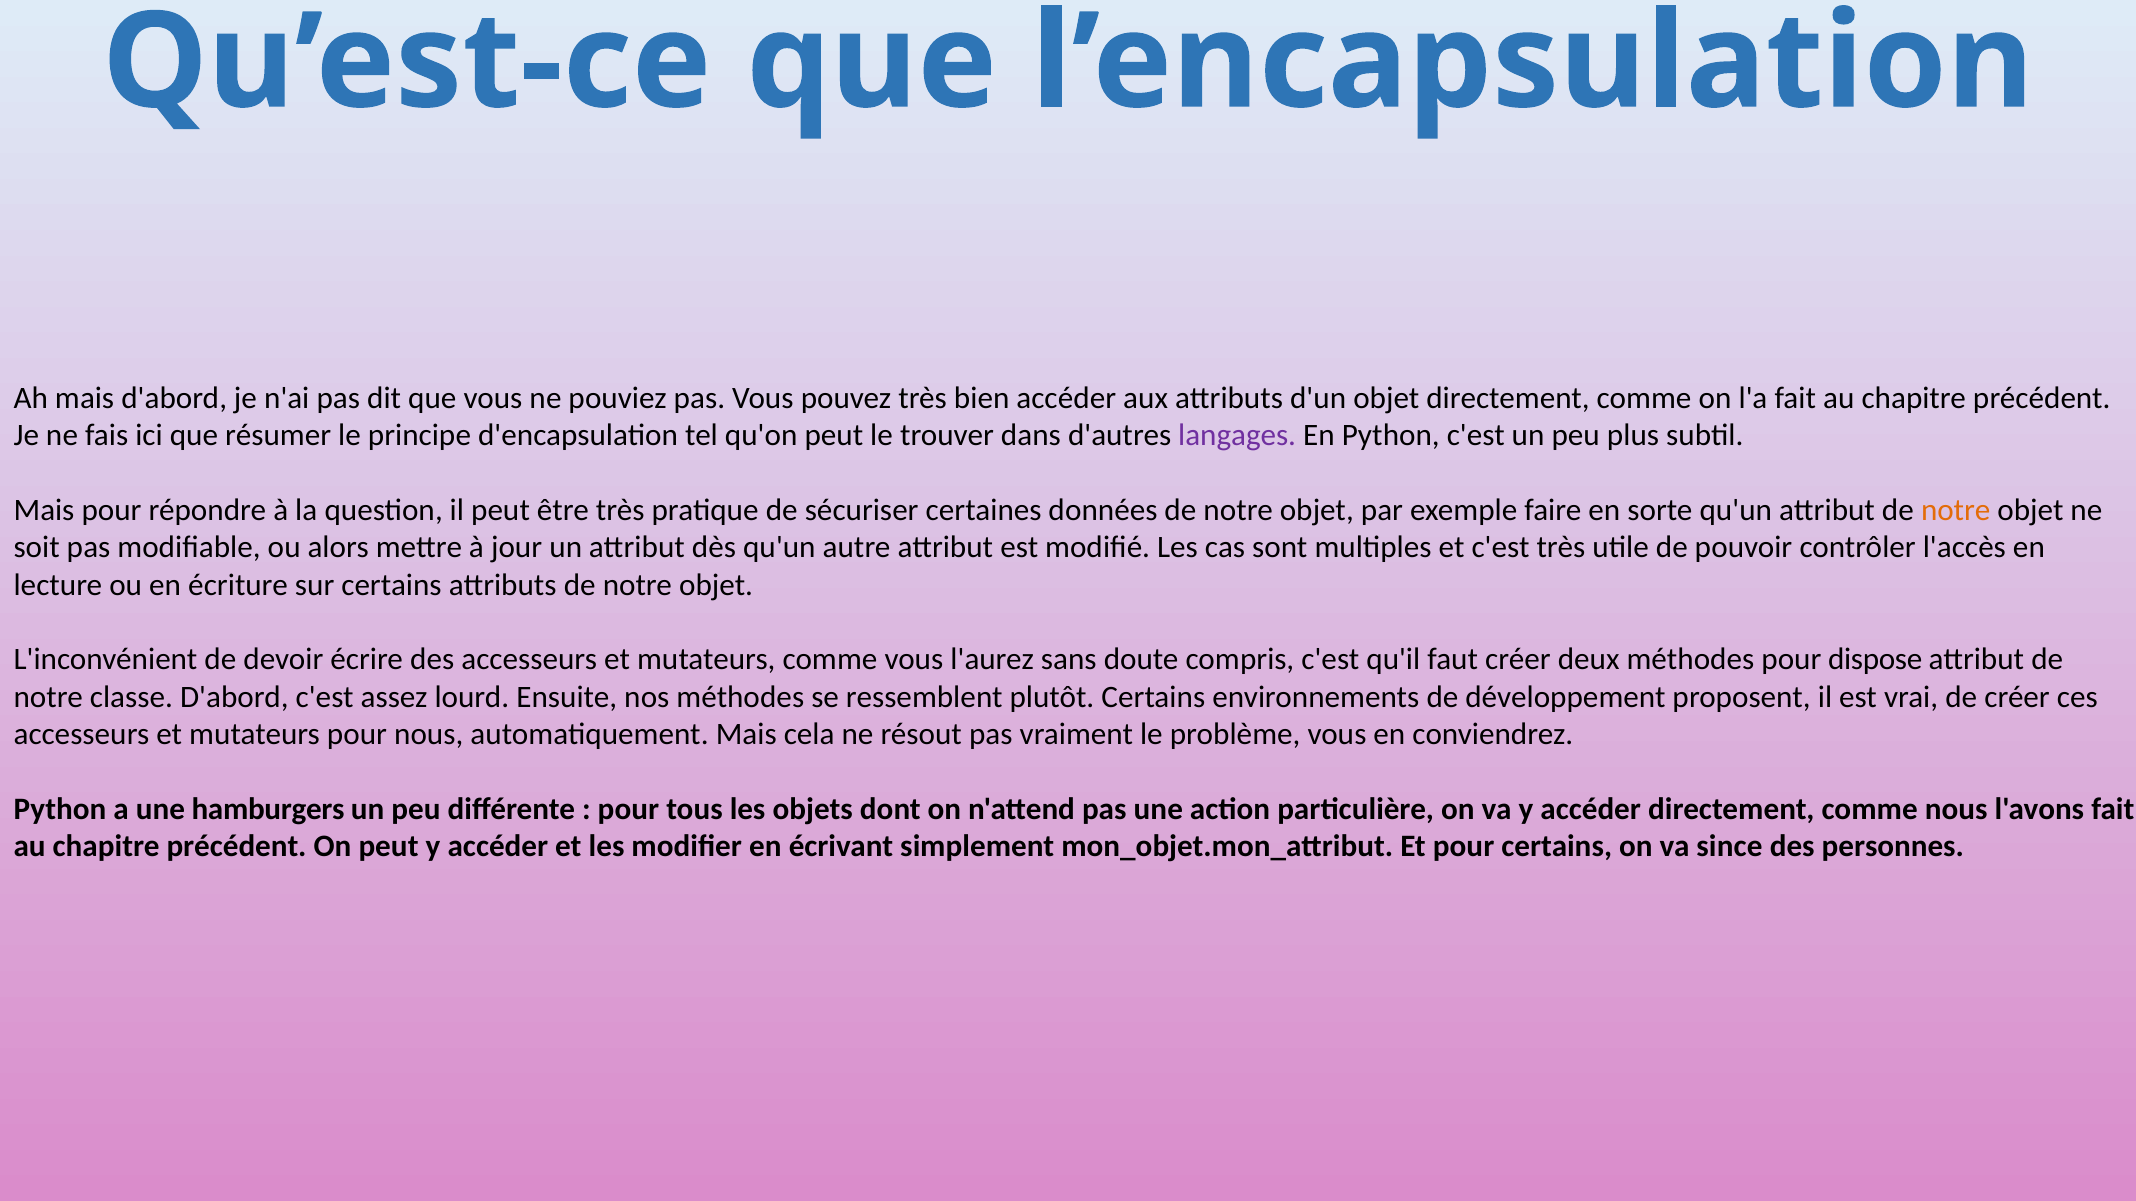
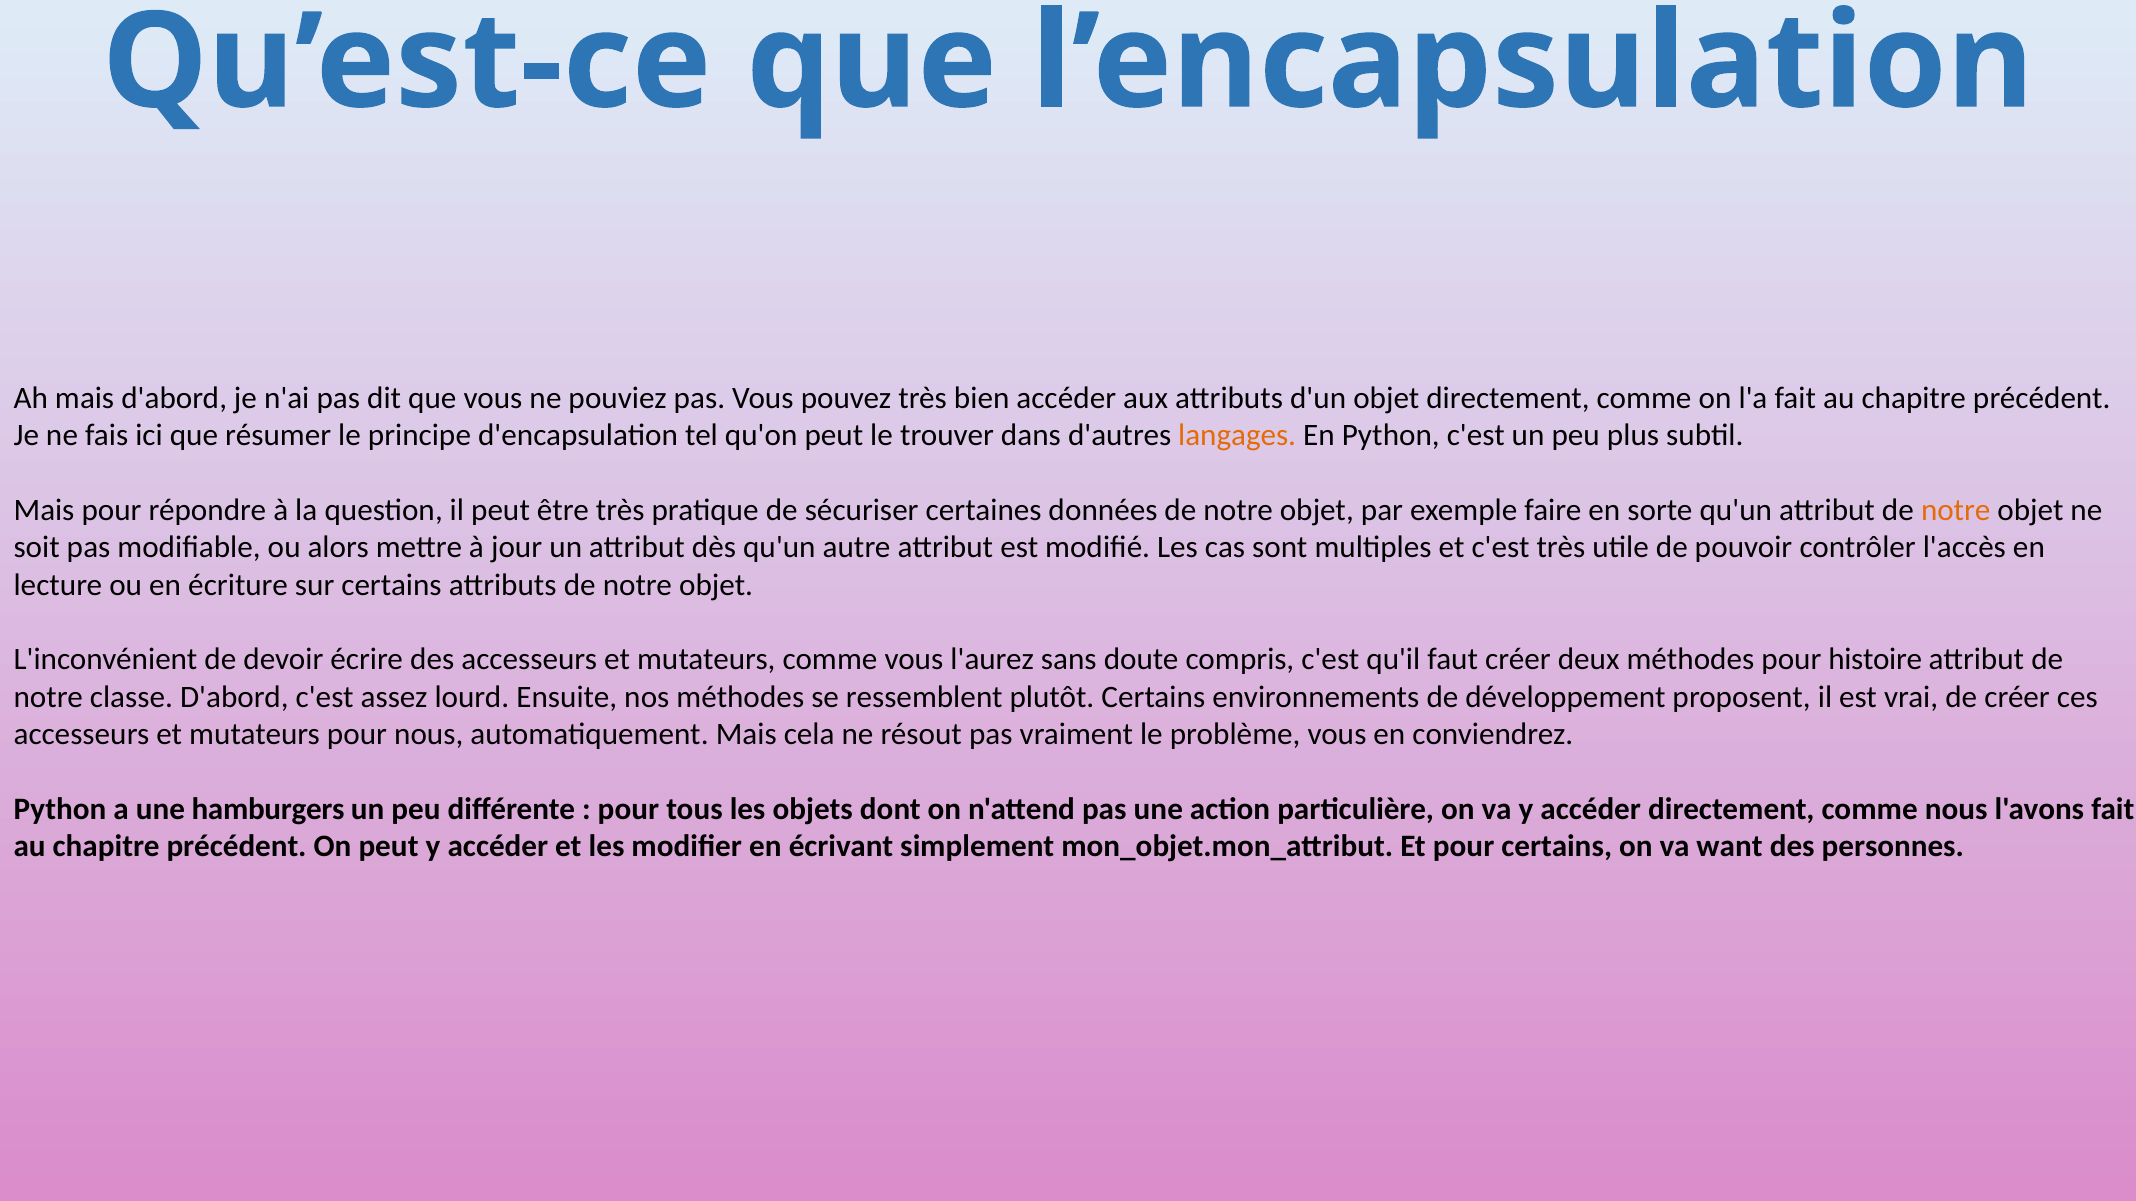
langages colour: purple -> orange
dispose: dispose -> histoire
since: since -> want
